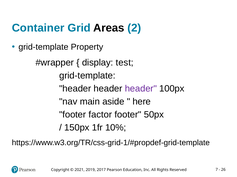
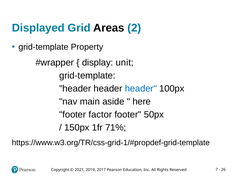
Container: Container -> Displayed
test: test -> unit
header at (141, 89) colour: purple -> blue
10%: 10% -> 71%
